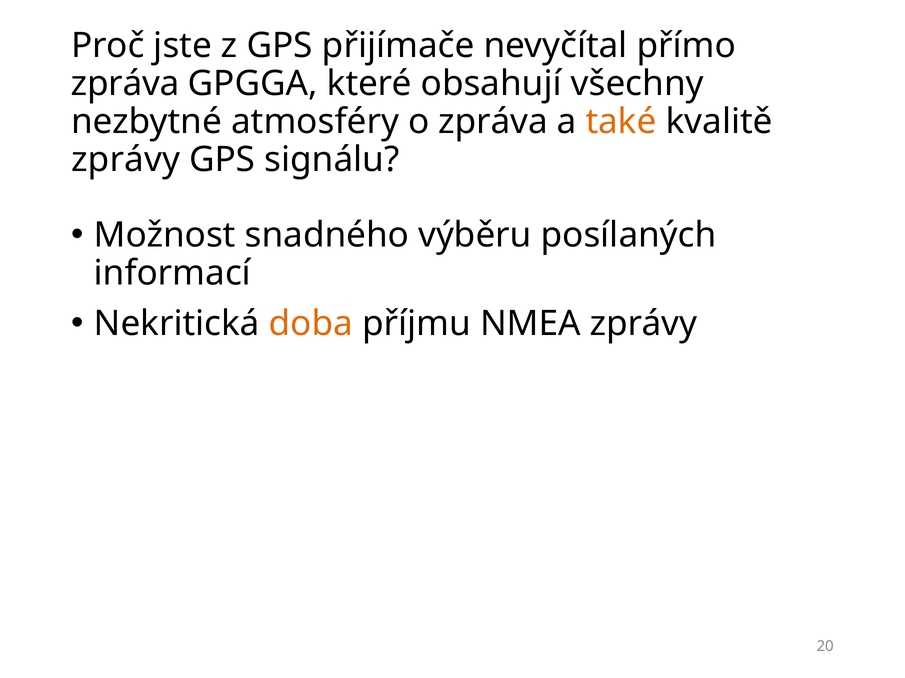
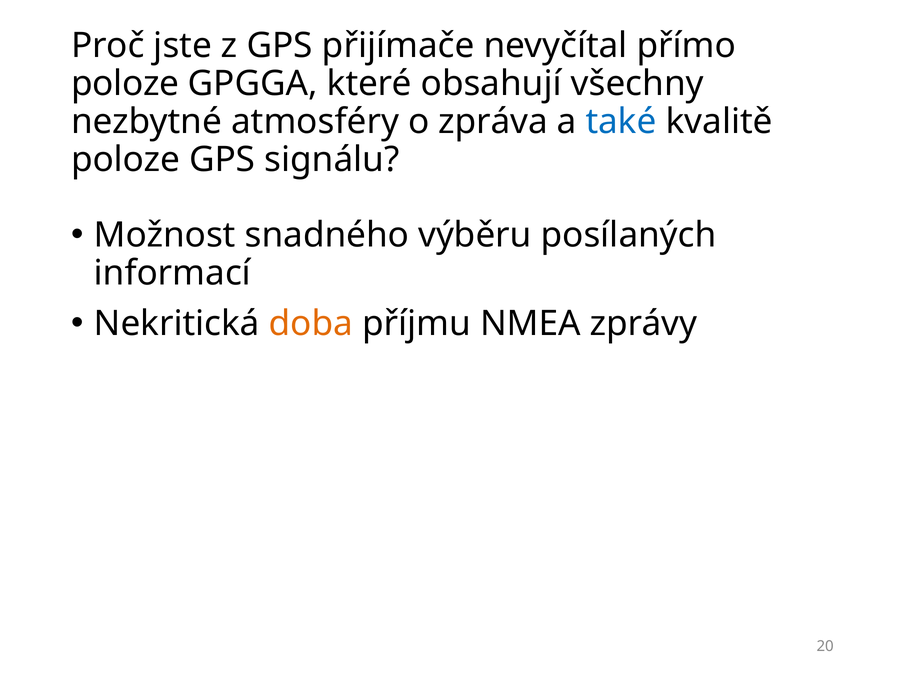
zpráva at (125, 84): zpráva -> poloze
také colour: orange -> blue
zprávy at (126, 160): zprávy -> poloze
